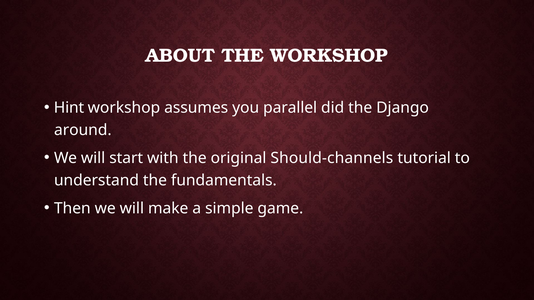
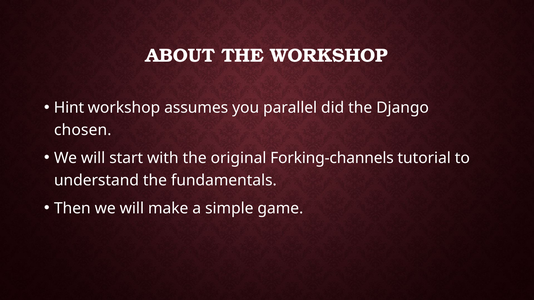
around: around -> chosen
Should-channels: Should-channels -> Forking-channels
